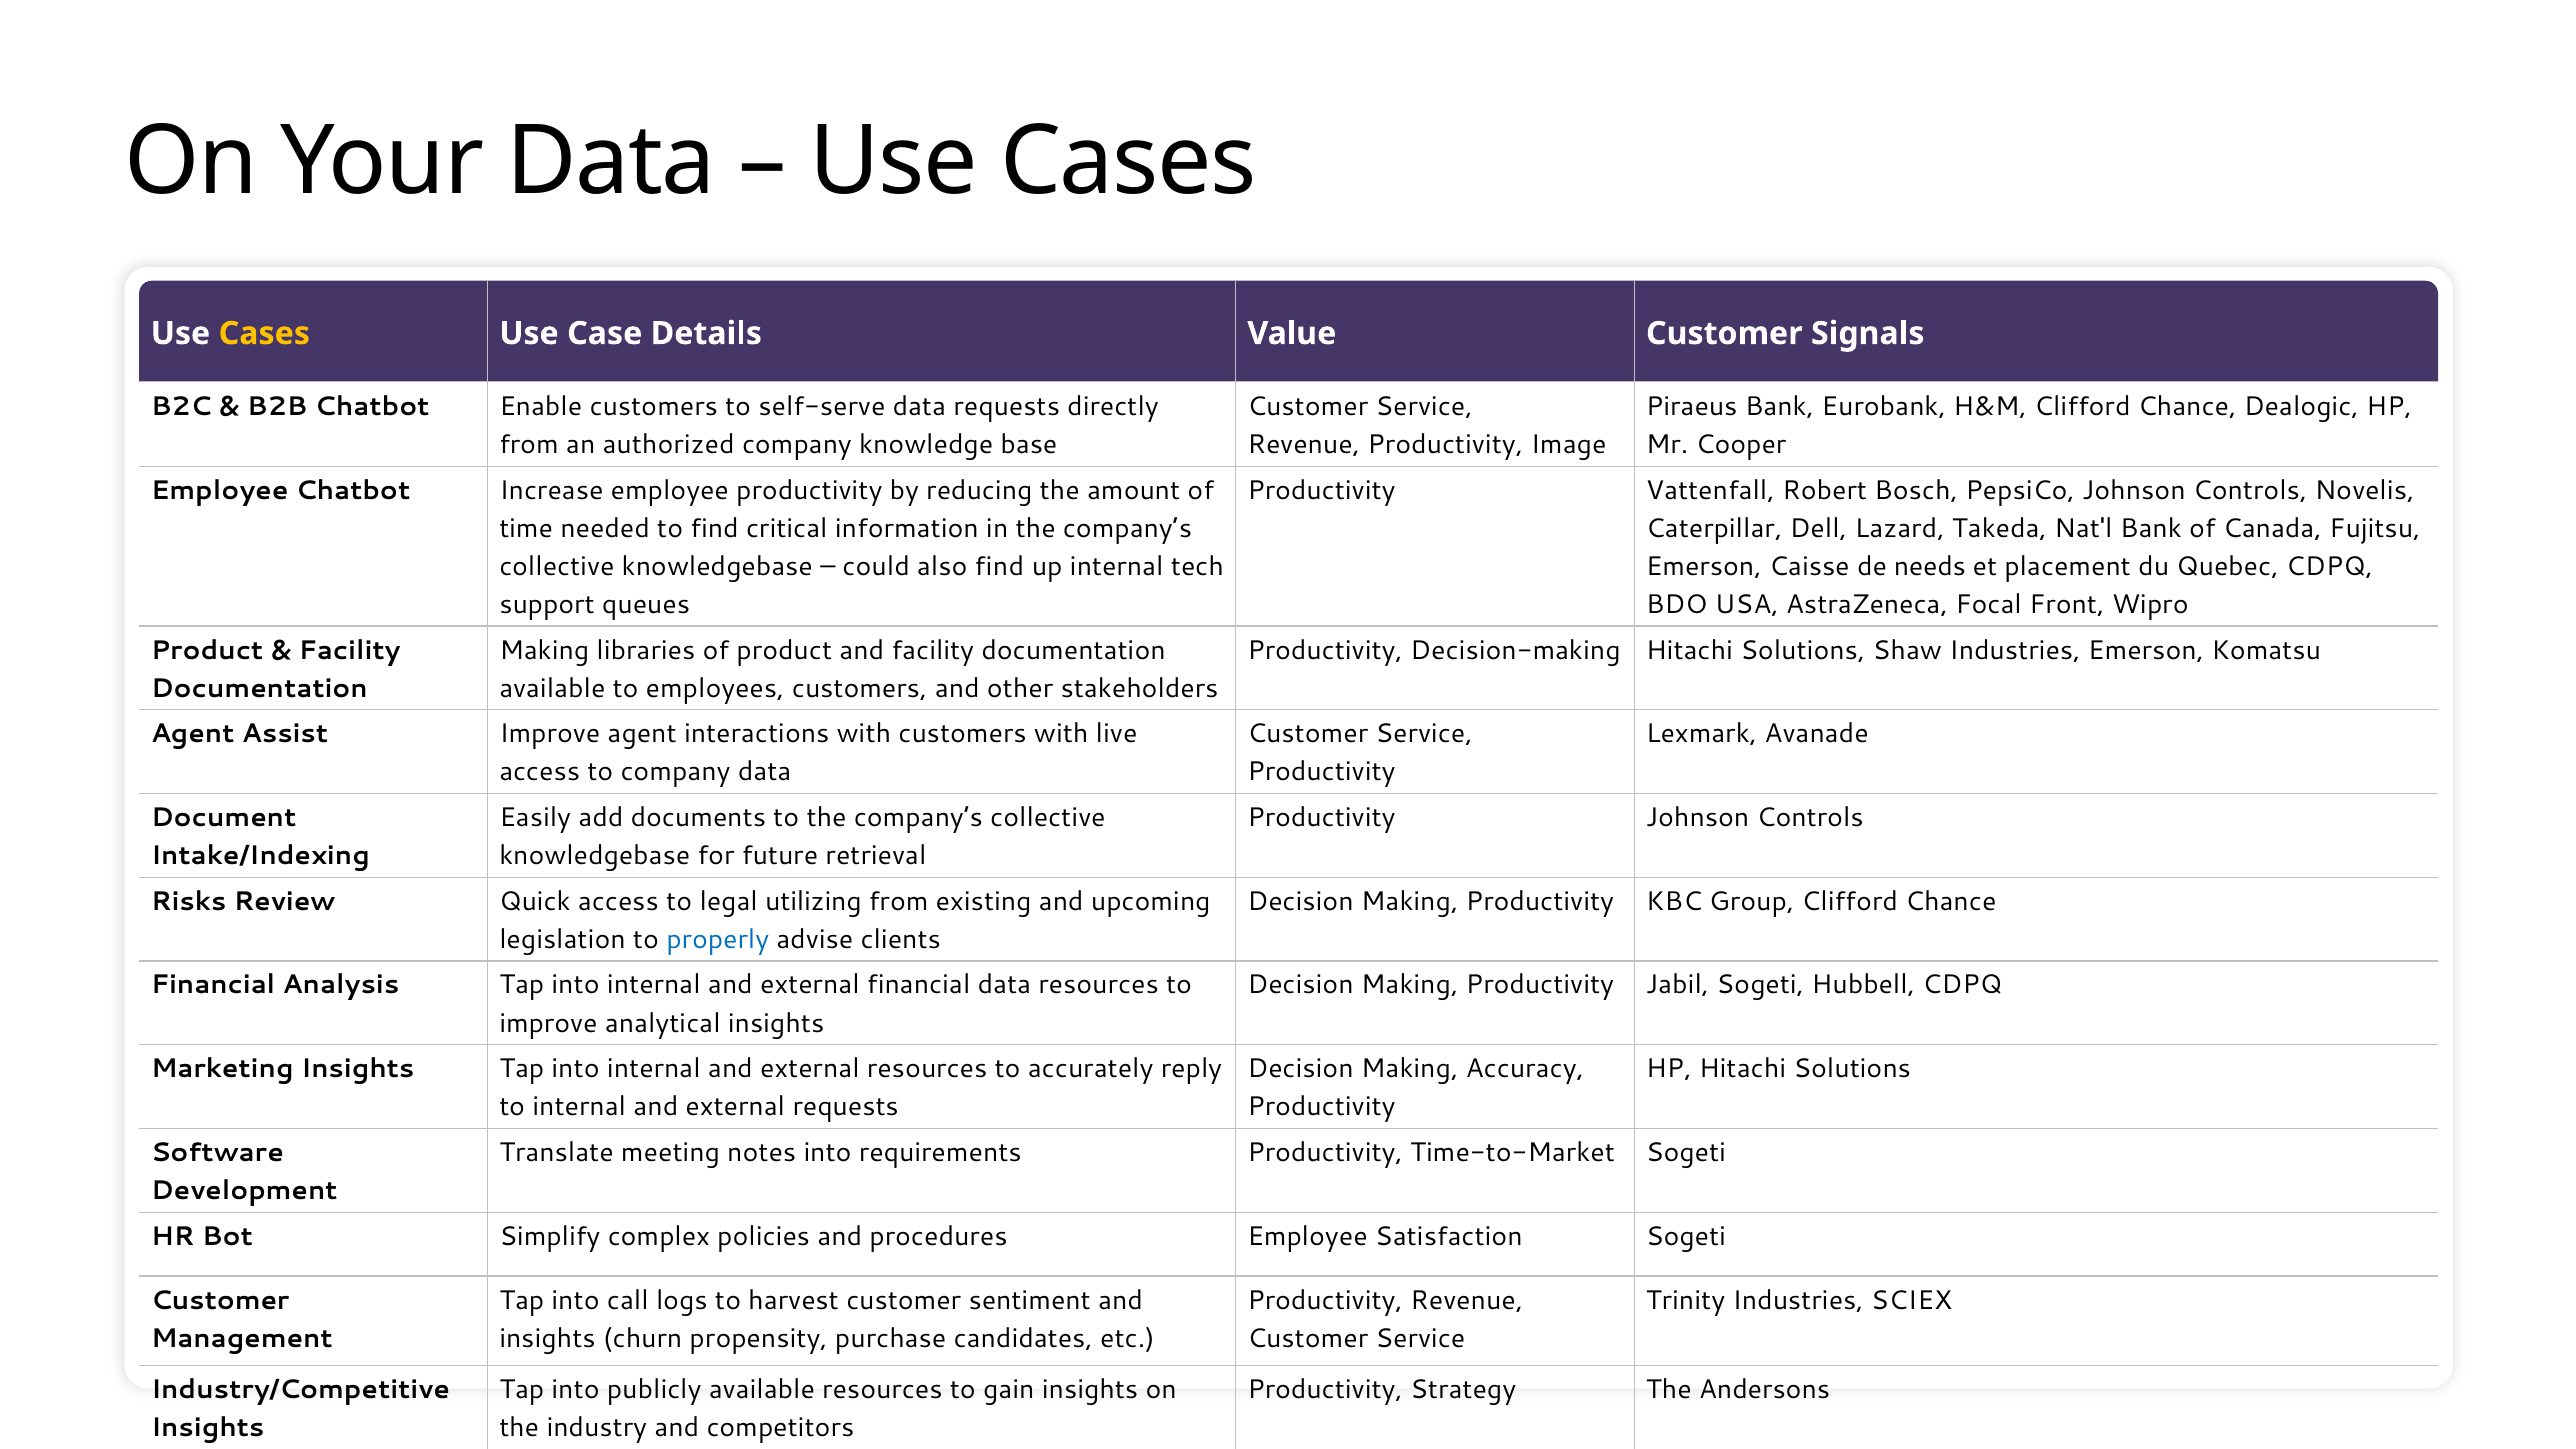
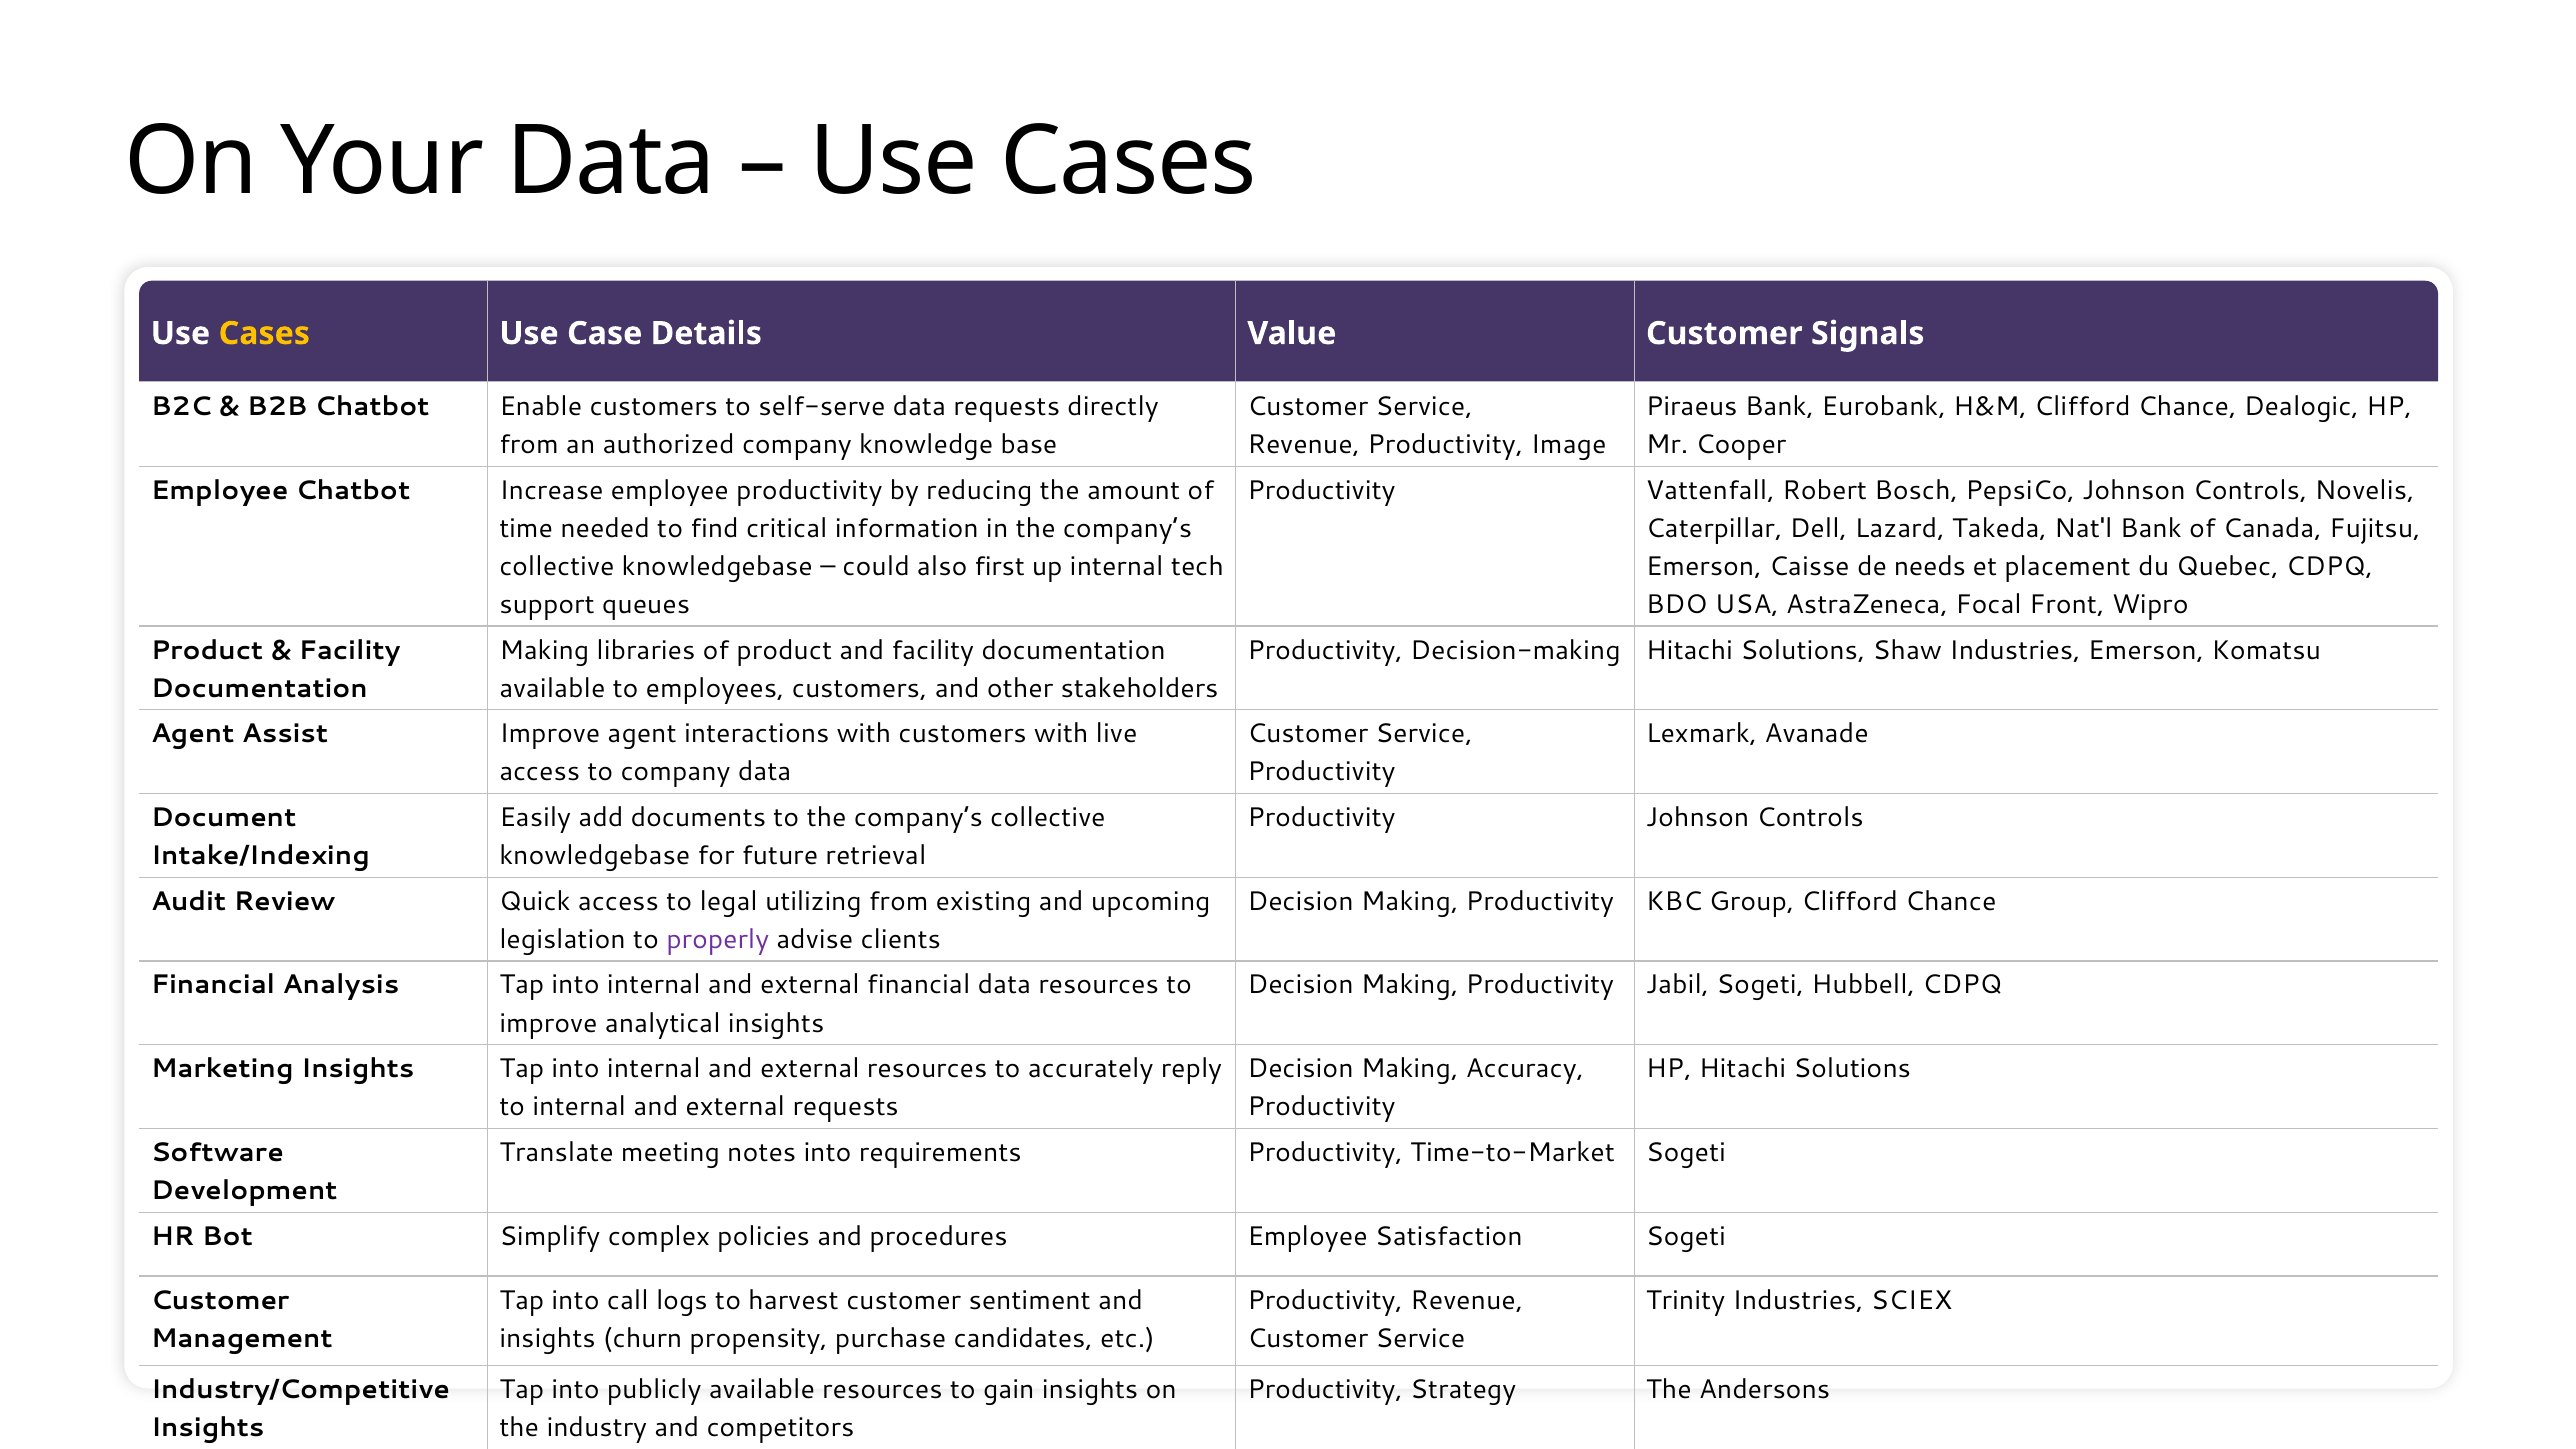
also find: find -> first
Risks: Risks -> Audit
properly colour: blue -> purple
